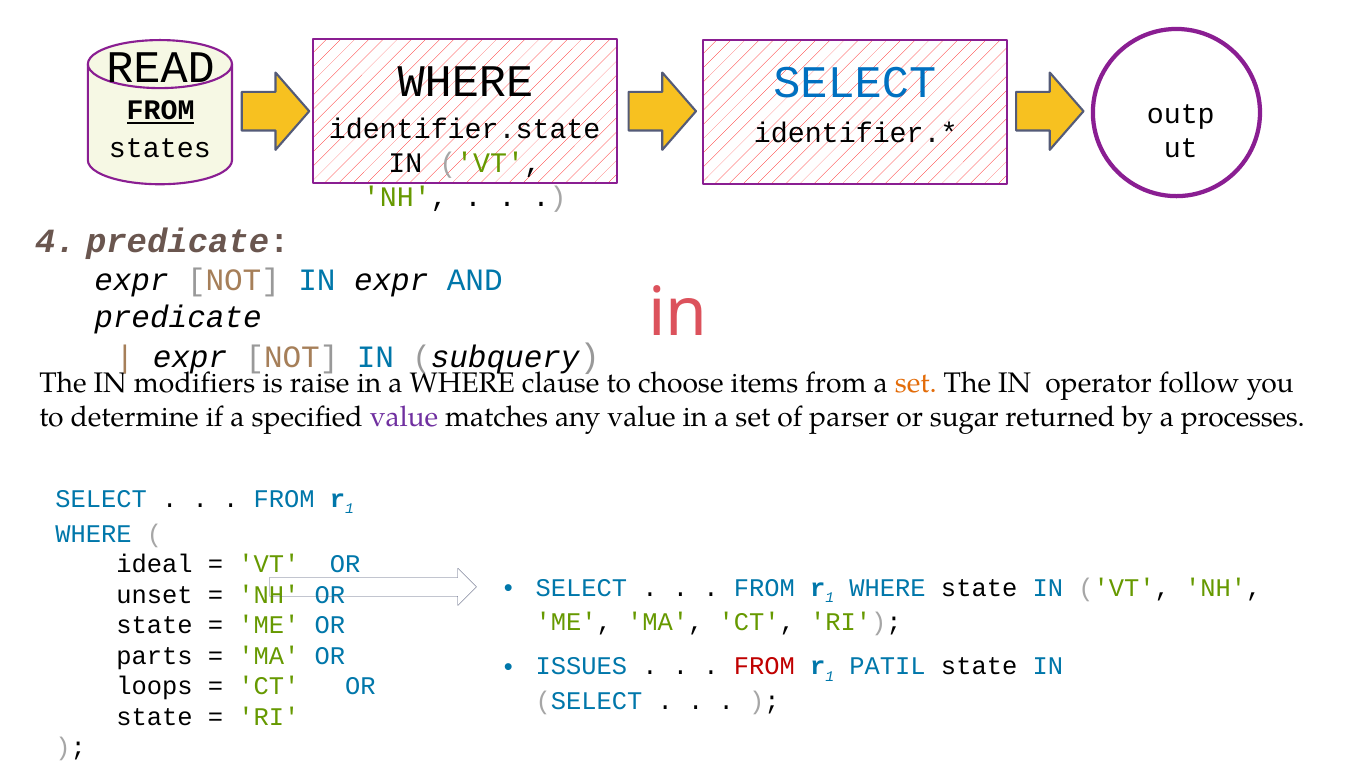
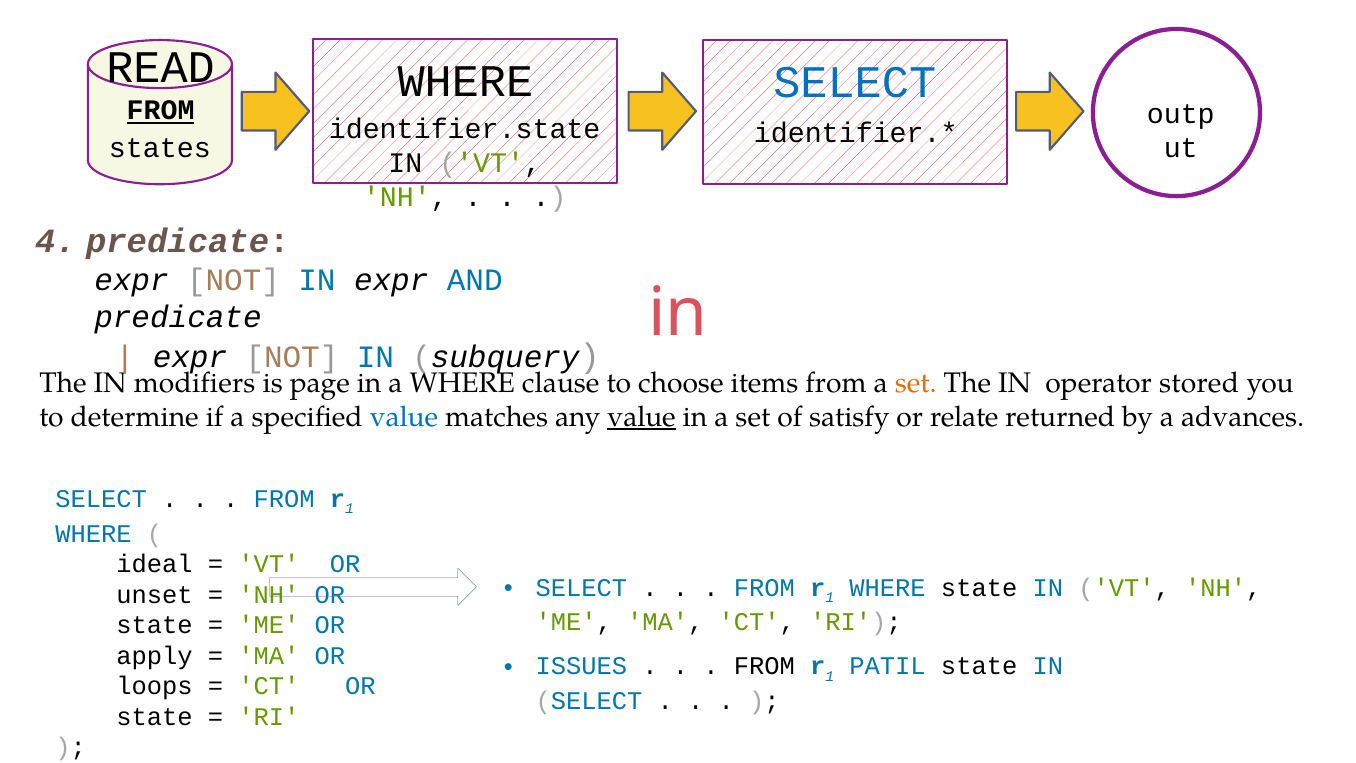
raise: raise -> page
follow: follow -> stored
value at (404, 417) colour: purple -> blue
value at (642, 417) underline: none -> present
parser: parser -> satisfy
sugar: sugar -> relate
processes: processes -> advances
parts: parts -> apply
FROM at (764, 666) colour: red -> black
